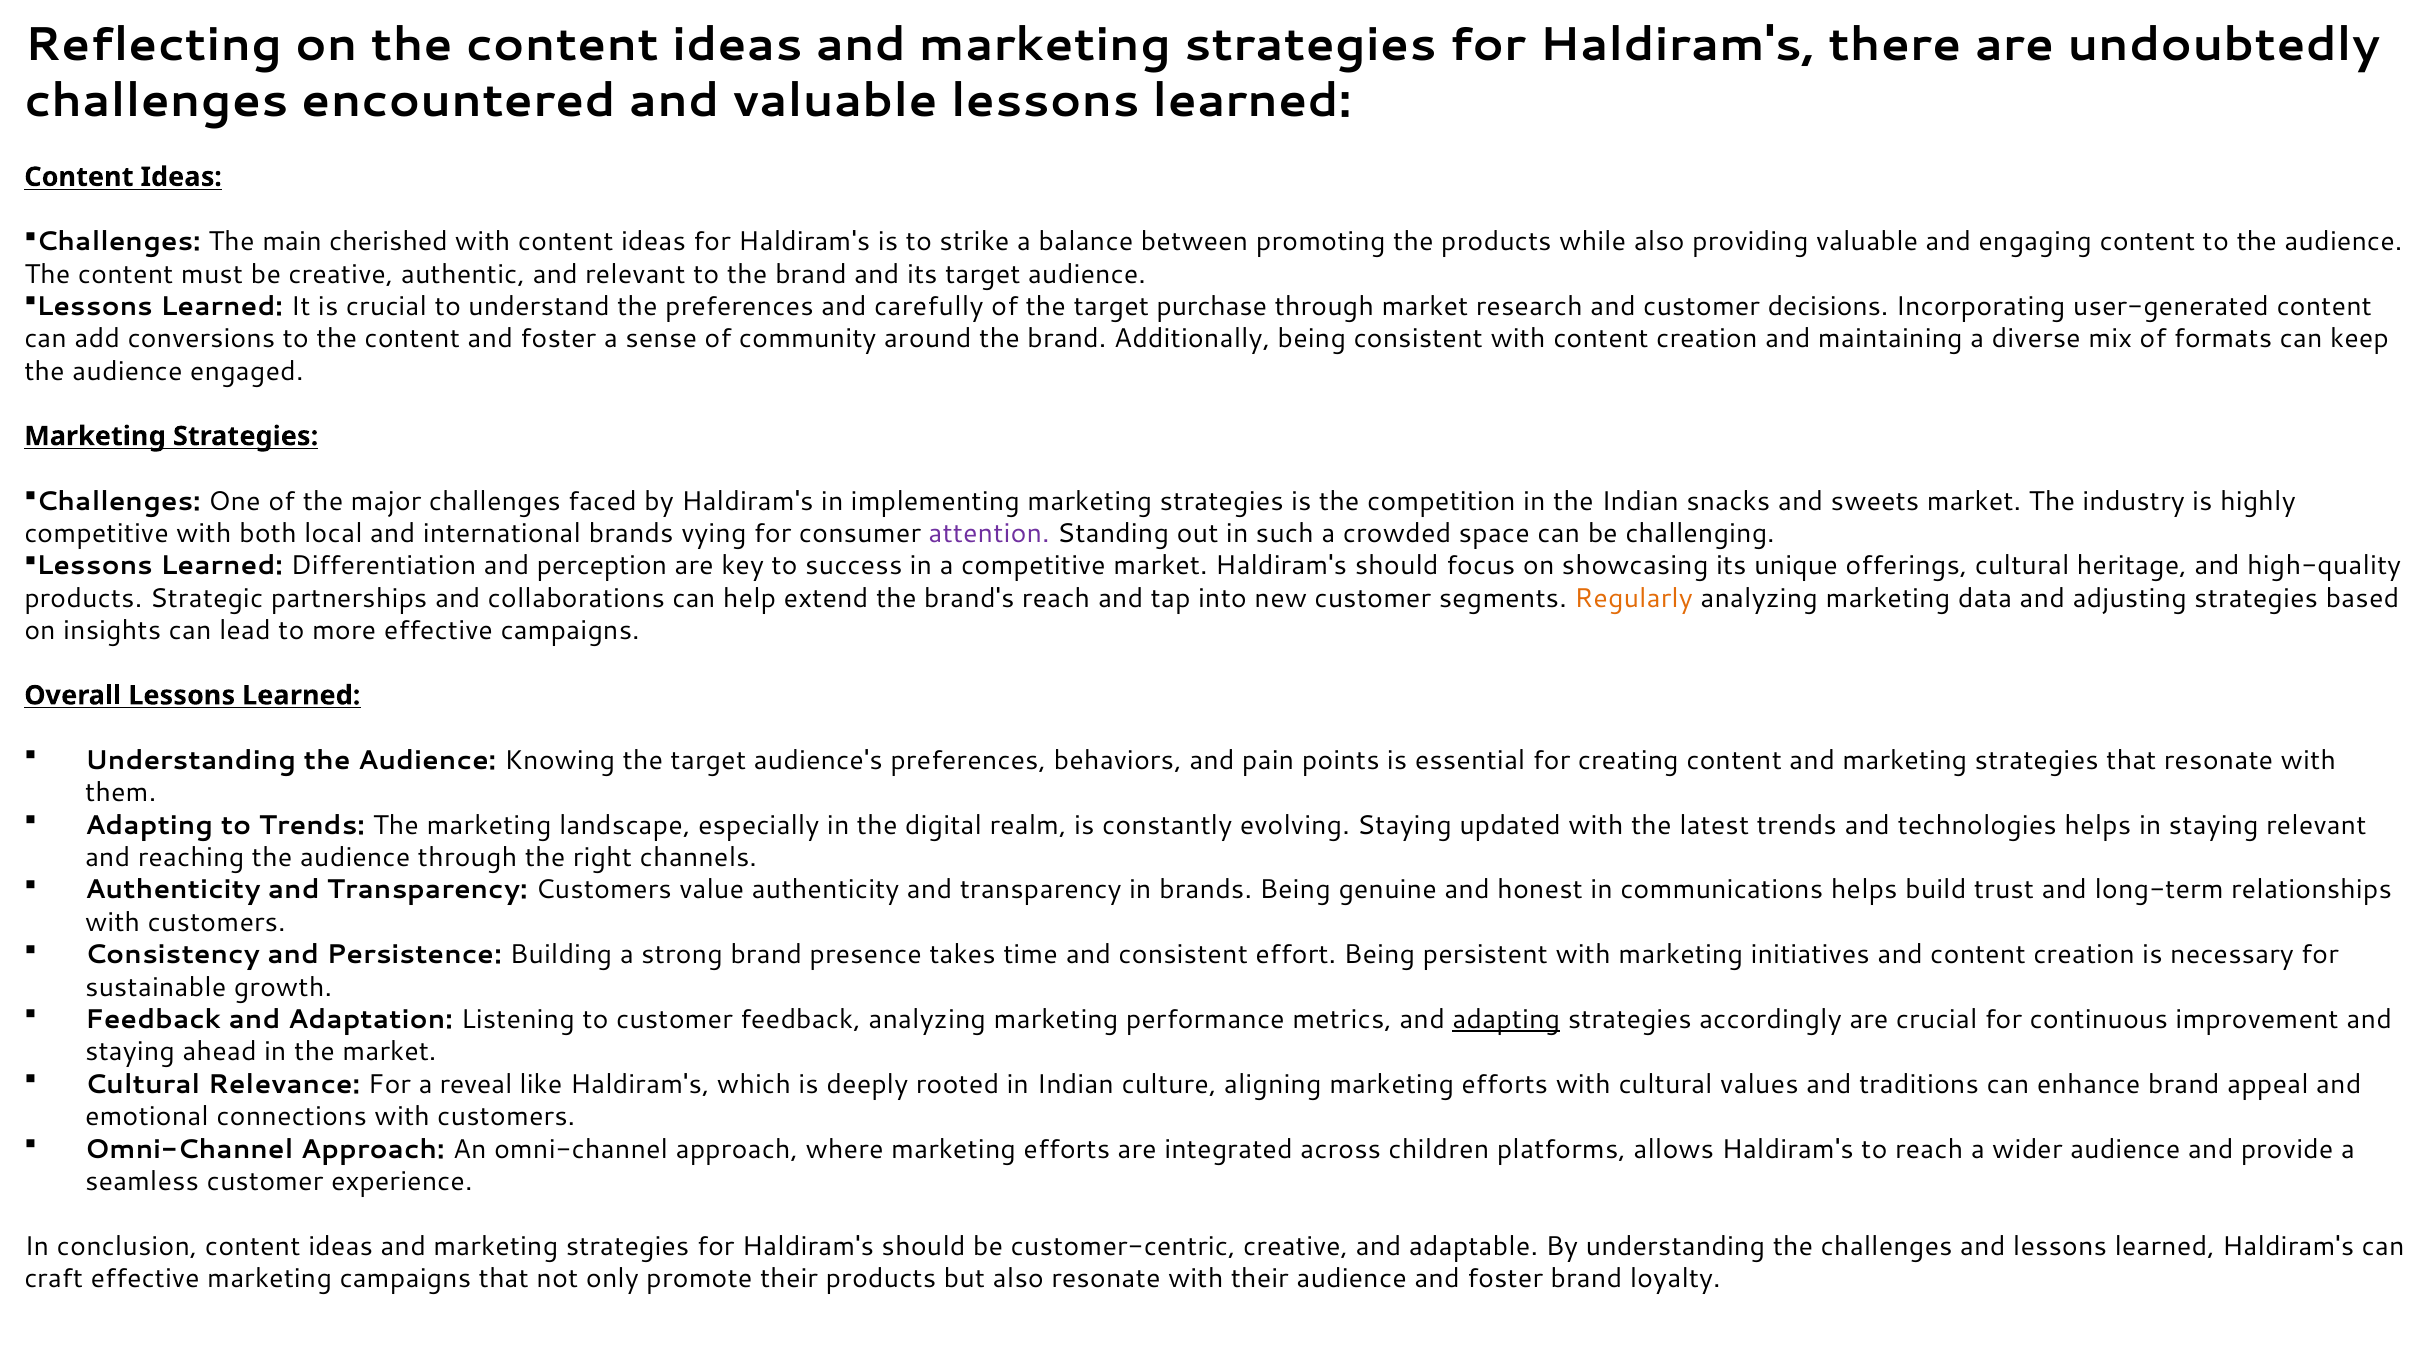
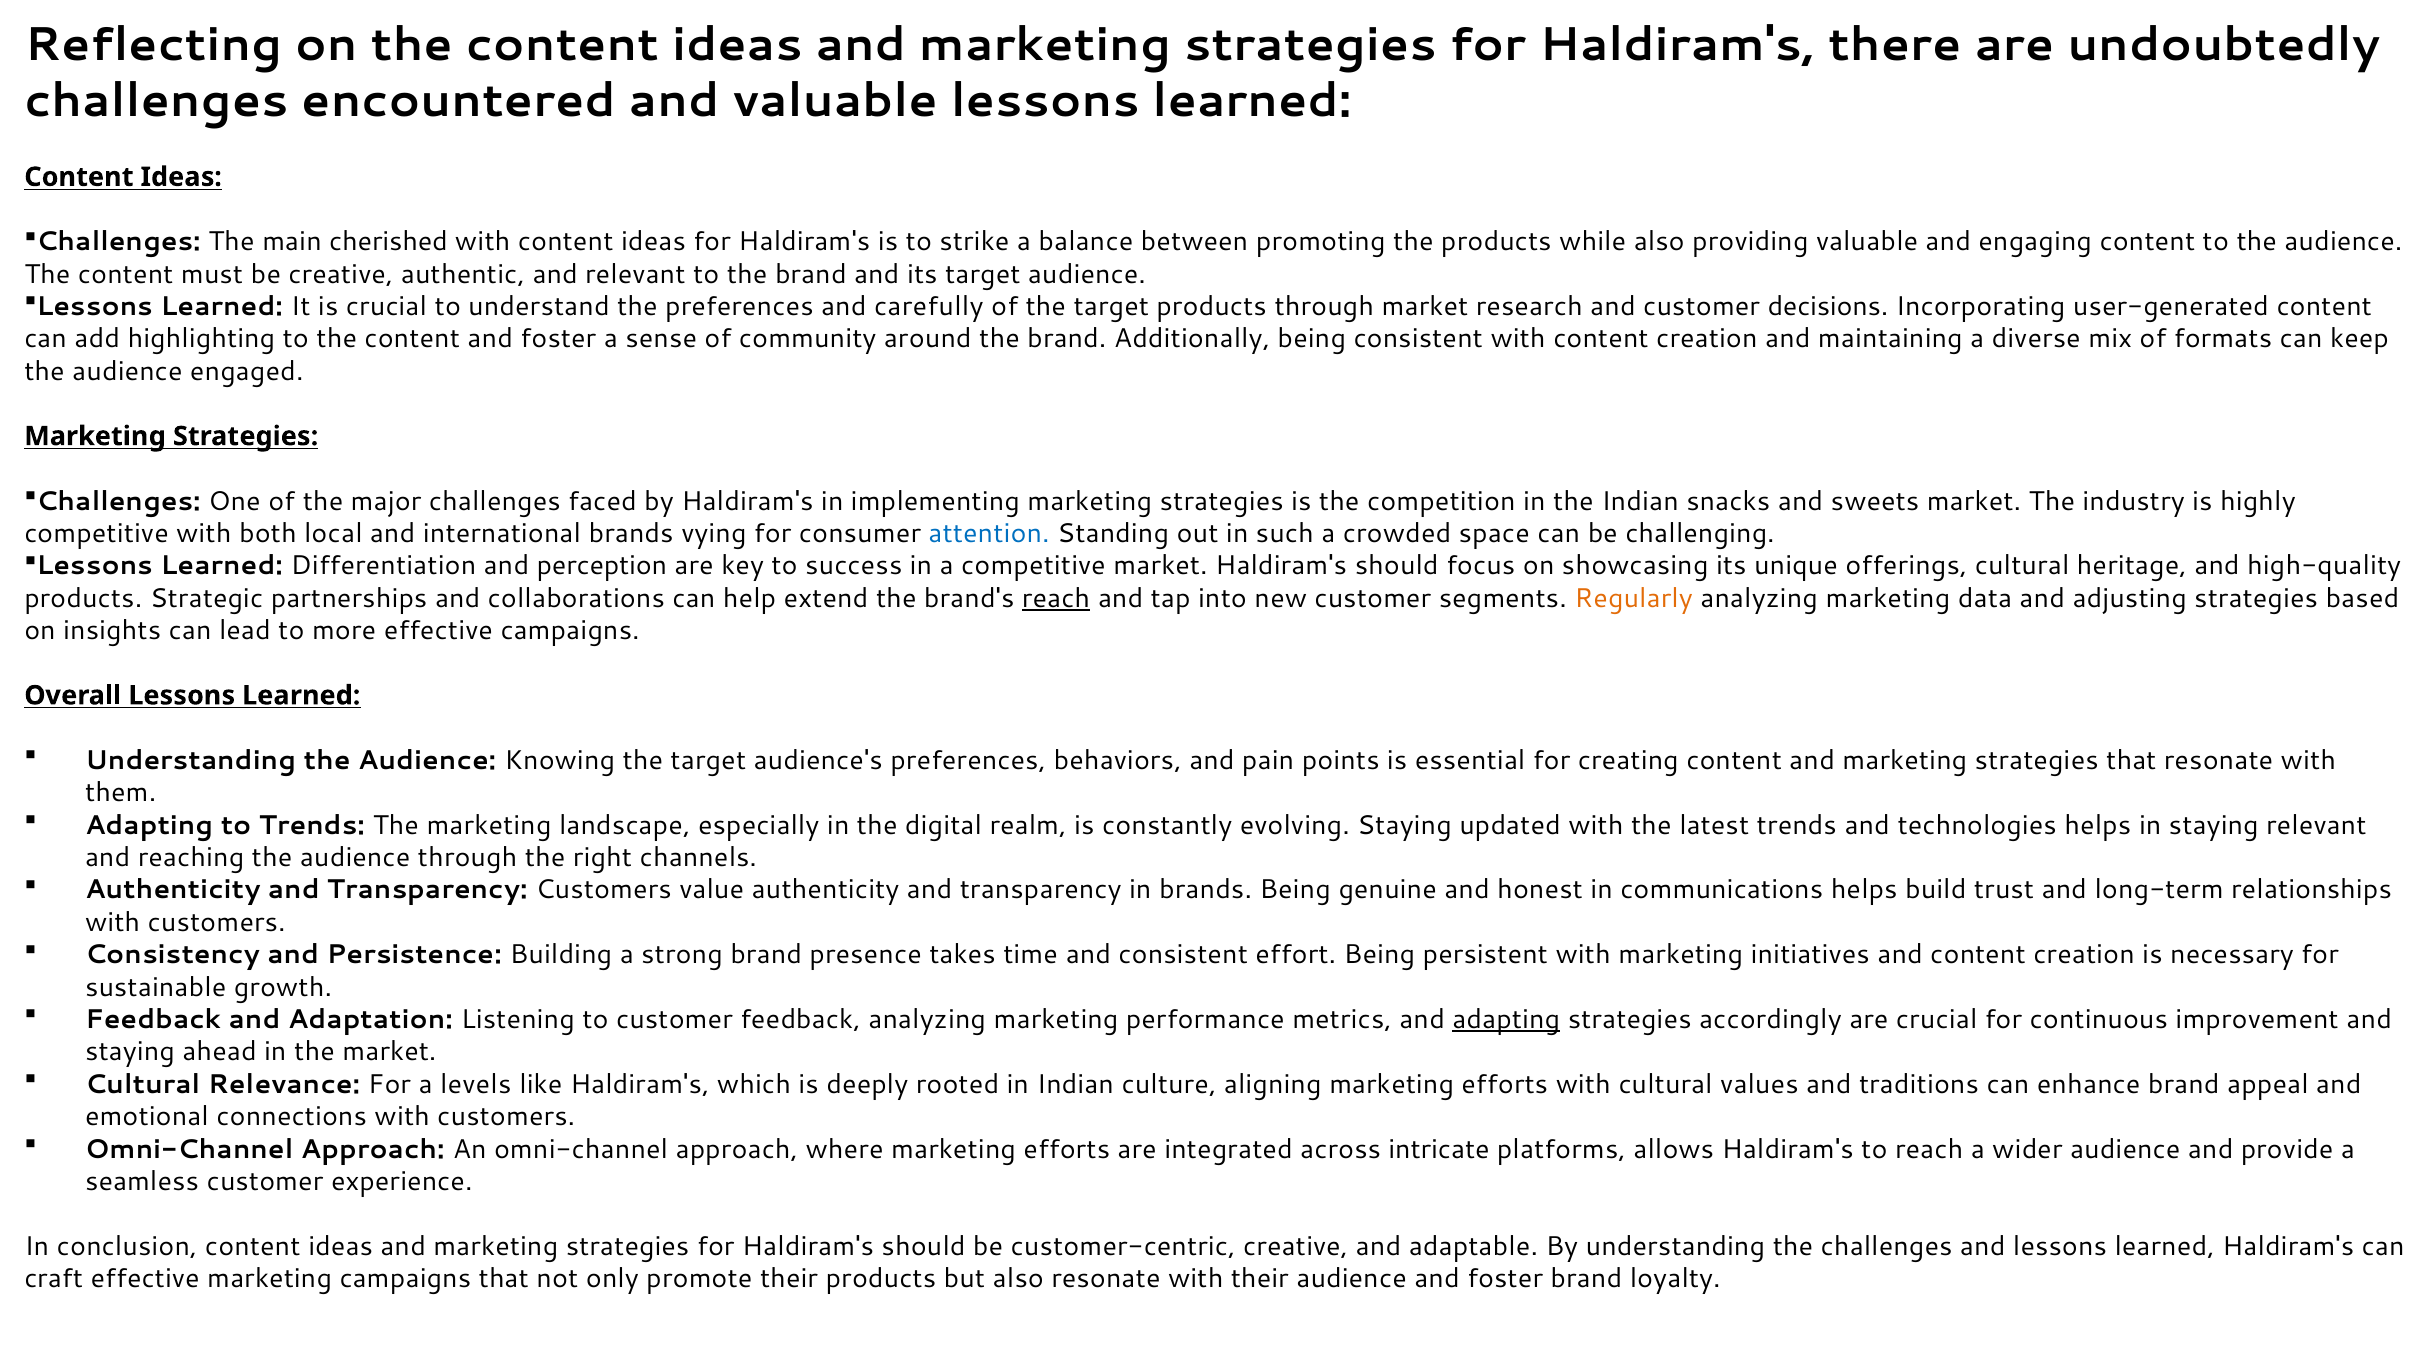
target purchase: purchase -> products
conversions: conversions -> highlighting
attention colour: purple -> blue
reach at (1056, 598) underline: none -> present
reveal: reveal -> levels
children: children -> intricate
